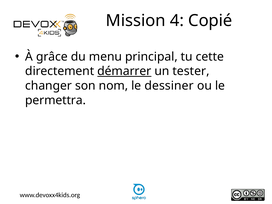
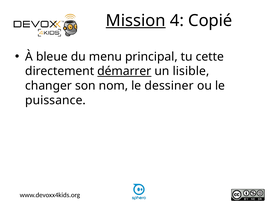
Mission underline: none -> present
grâce: grâce -> bleue
tester: tester -> lisible
permettra: permettra -> puissance
